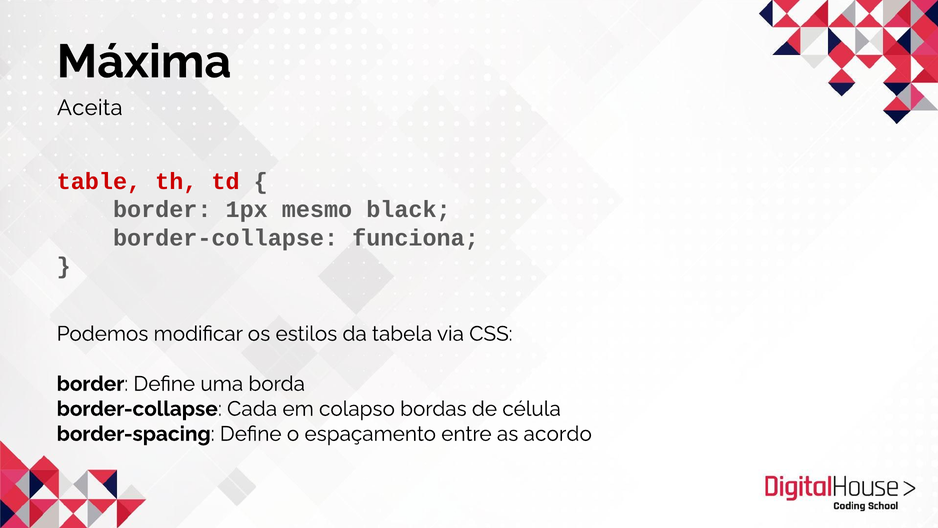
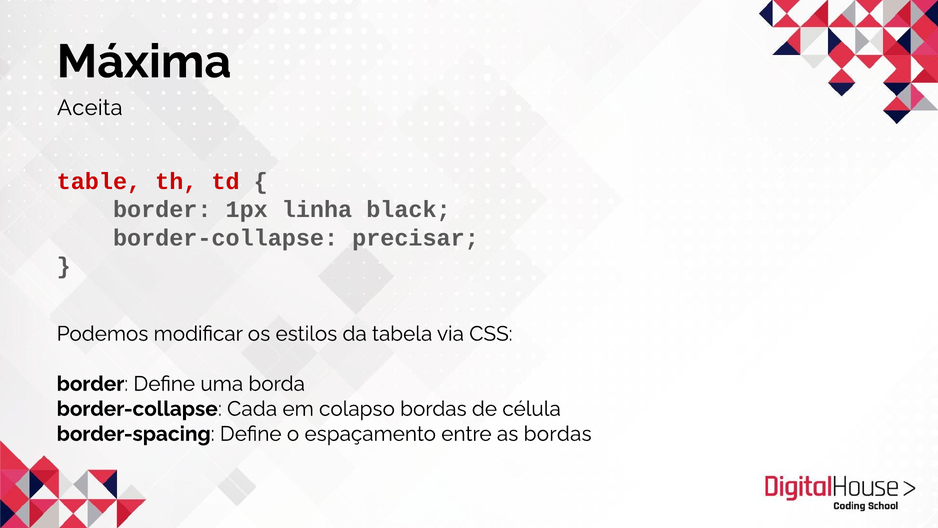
mesmo: mesmo -> linha
funciona: funciona -> precisar
as acordo: acordo -> bordas
